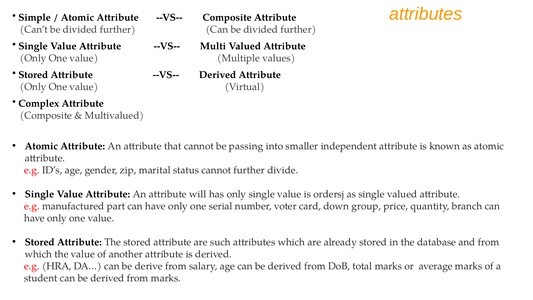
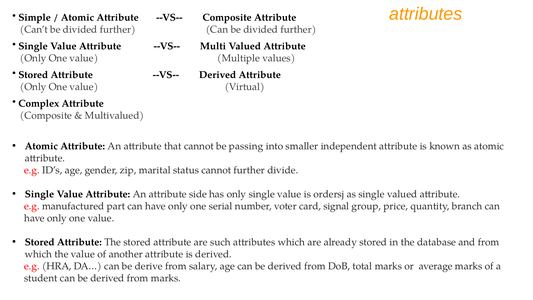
will: will -> side
down: down -> signal
